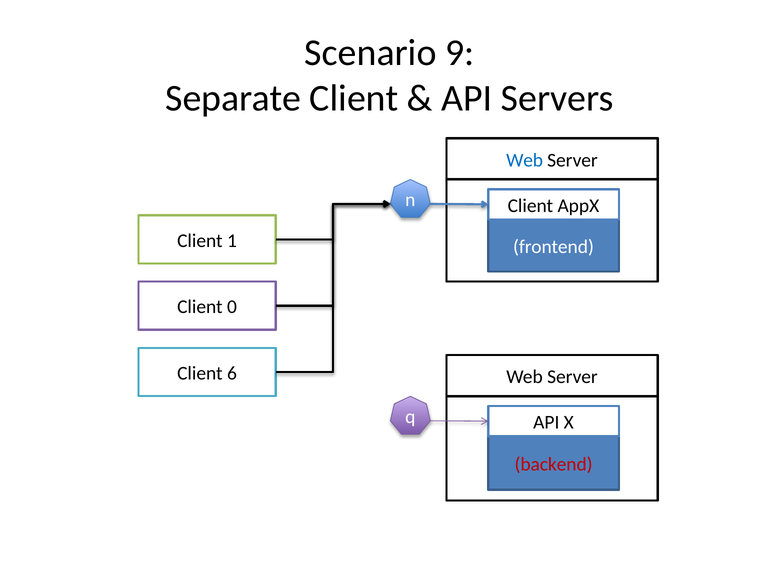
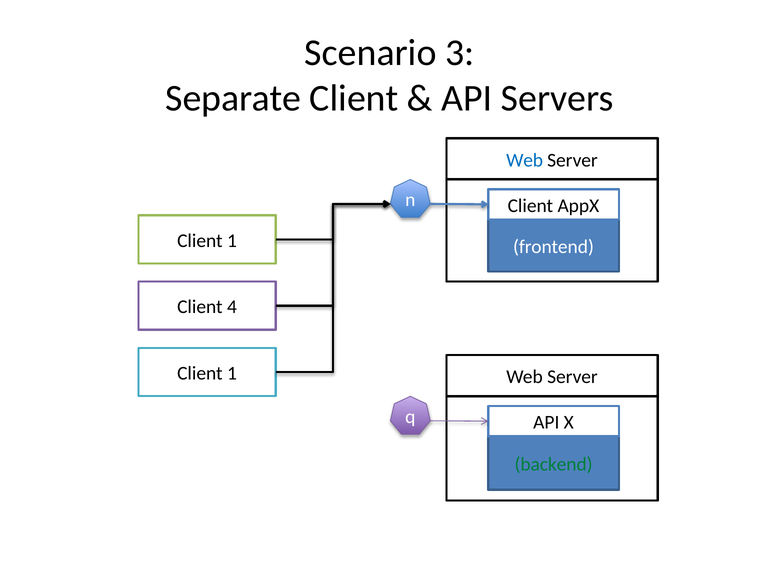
9: 9 -> 3
0: 0 -> 4
6 at (232, 373): 6 -> 1
backend colour: red -> green
